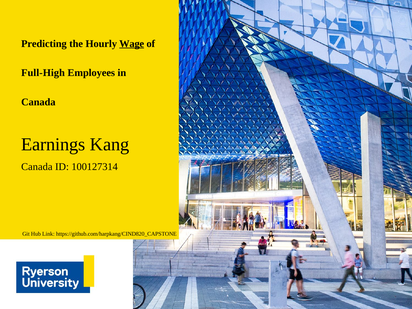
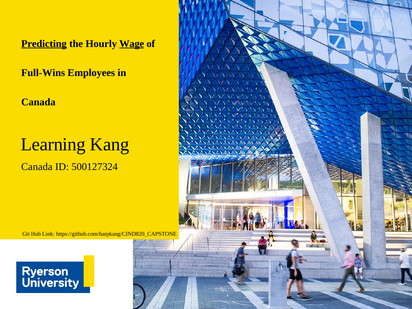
Predicting underline: none -> present
Full-High: Full-High -> Full-Wins
Earnings: Earnings -> Learning
100127314: 100127314 -> 500127324
